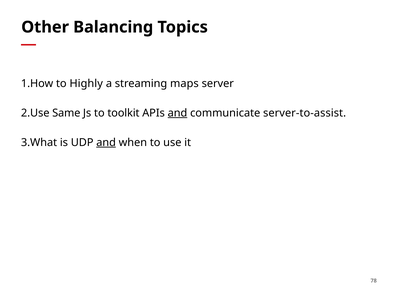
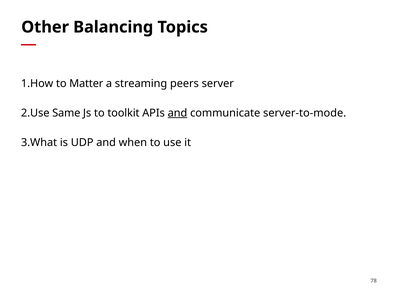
Highly: Highly -> Matter
maps: maps -> peers
server-to-assist: server-to-assist -> server-to-mode
and at (106, 142) underline: present -> none
